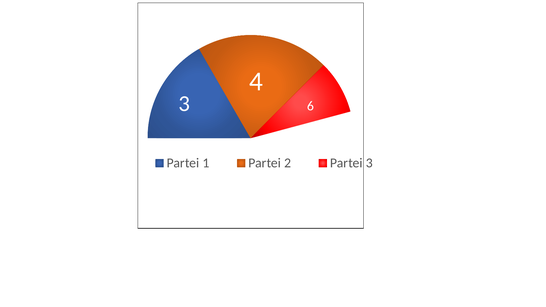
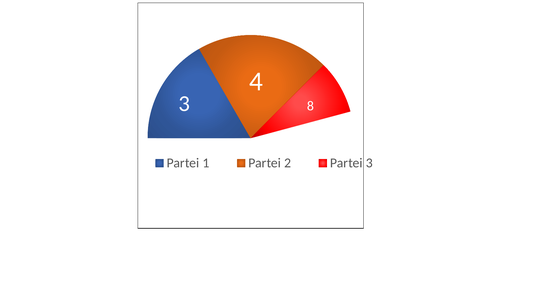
6: 6 -> 8
